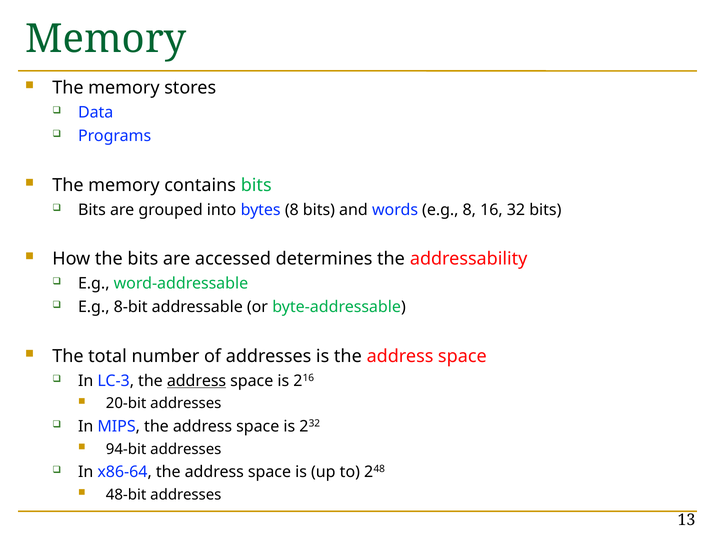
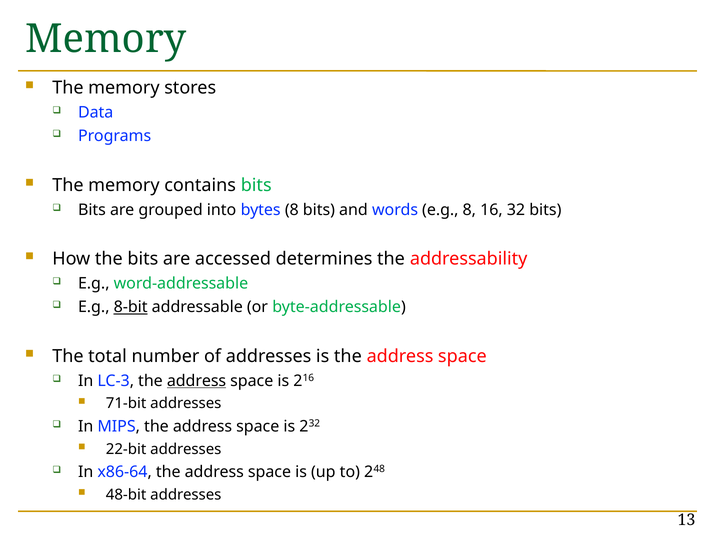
8-bit underline: none -> present
20-bit: 20-bit -> 71-bit
94-bit: 94-bit -> 22-bit
